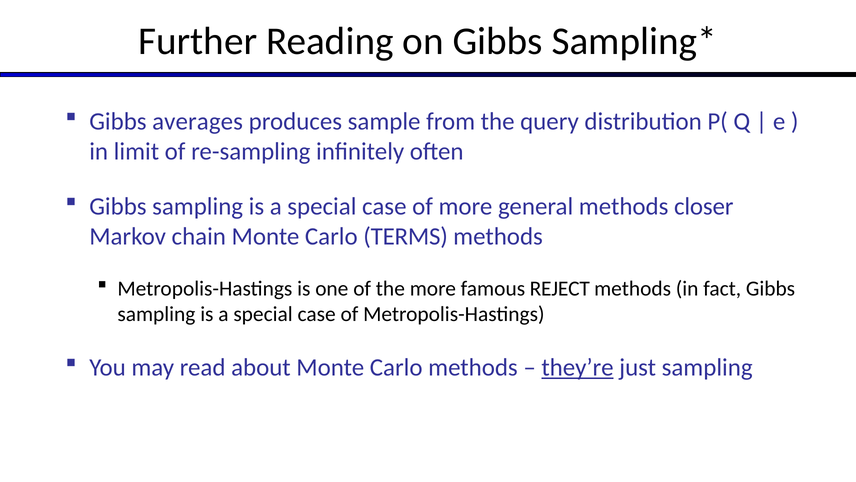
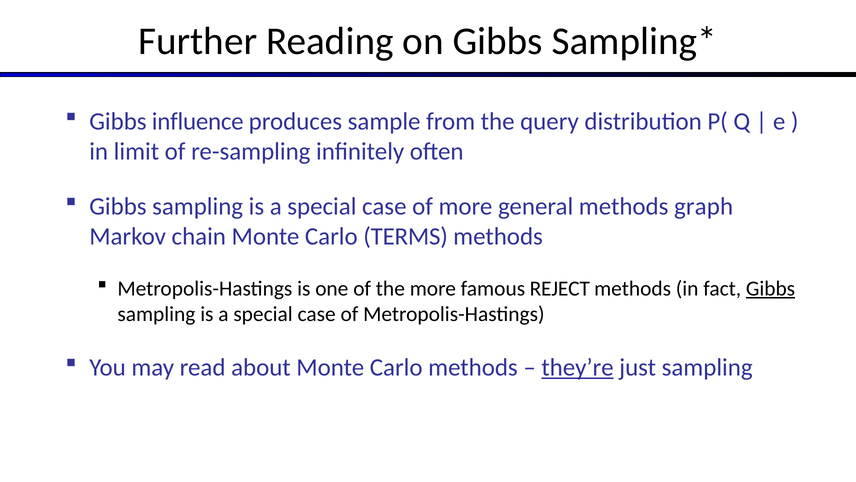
averages: averages -> influence
closer: closer -> graph
Gibbs at (771, 288) underline: none -> present
